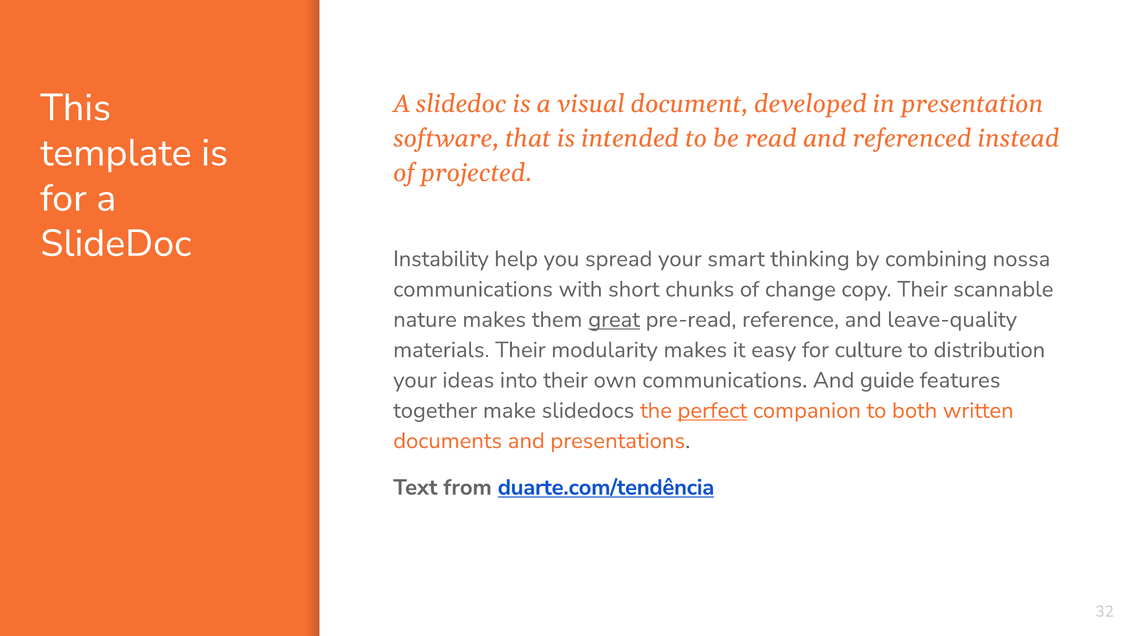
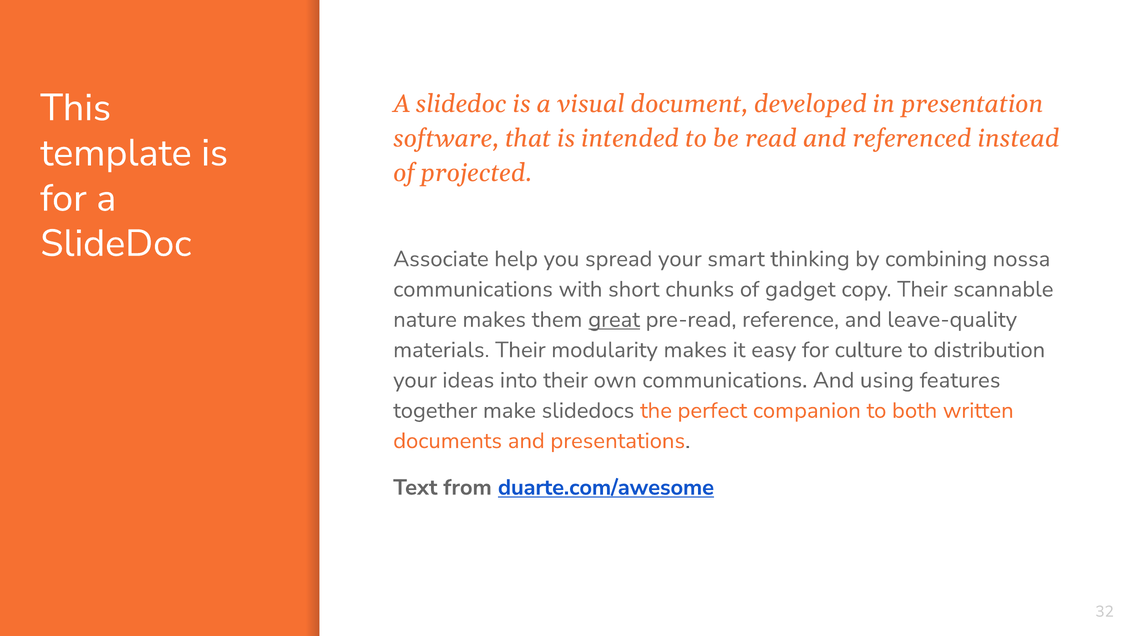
Instability: Instability -> Associate
change: change -> gadget
guide: guide -> using
perfect underline: present -> none
duarte.com/tendência: duarte.com/tendência -> duarte.com/awesome
